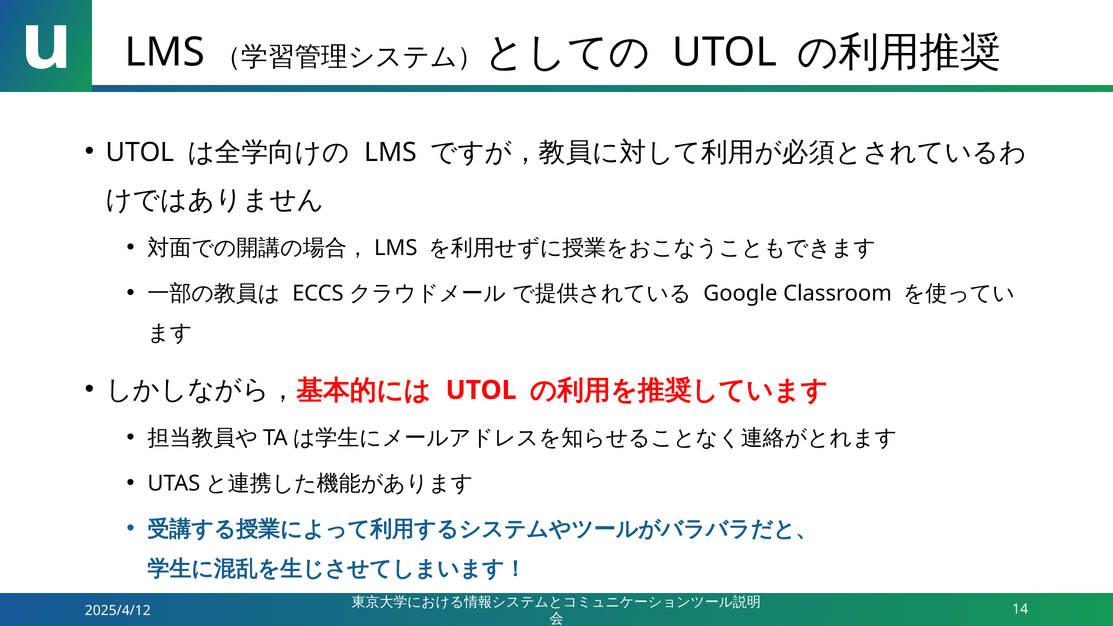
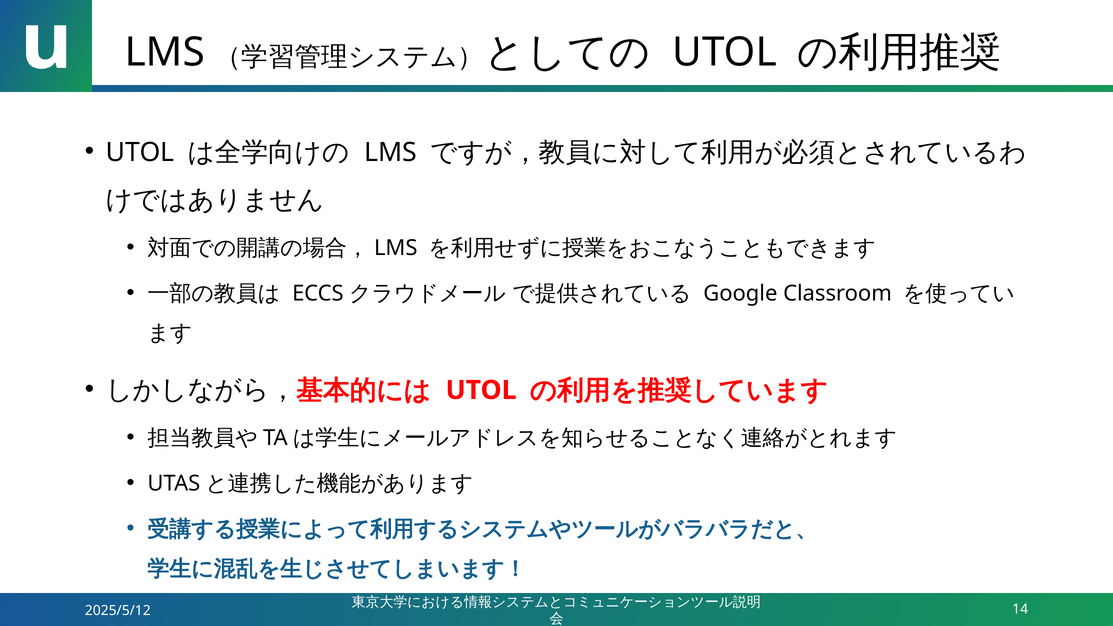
2025/4/12: 2025/4/12 -> 2025/5/12
